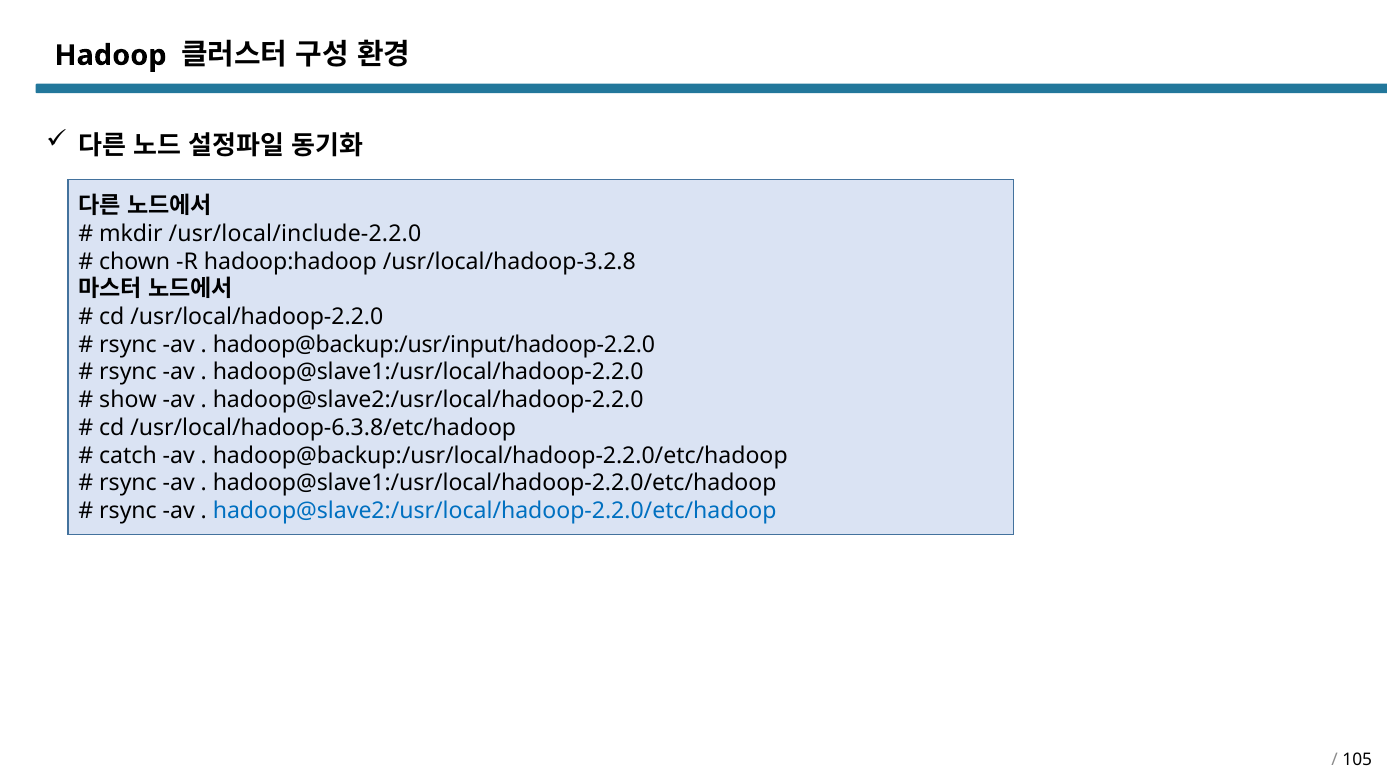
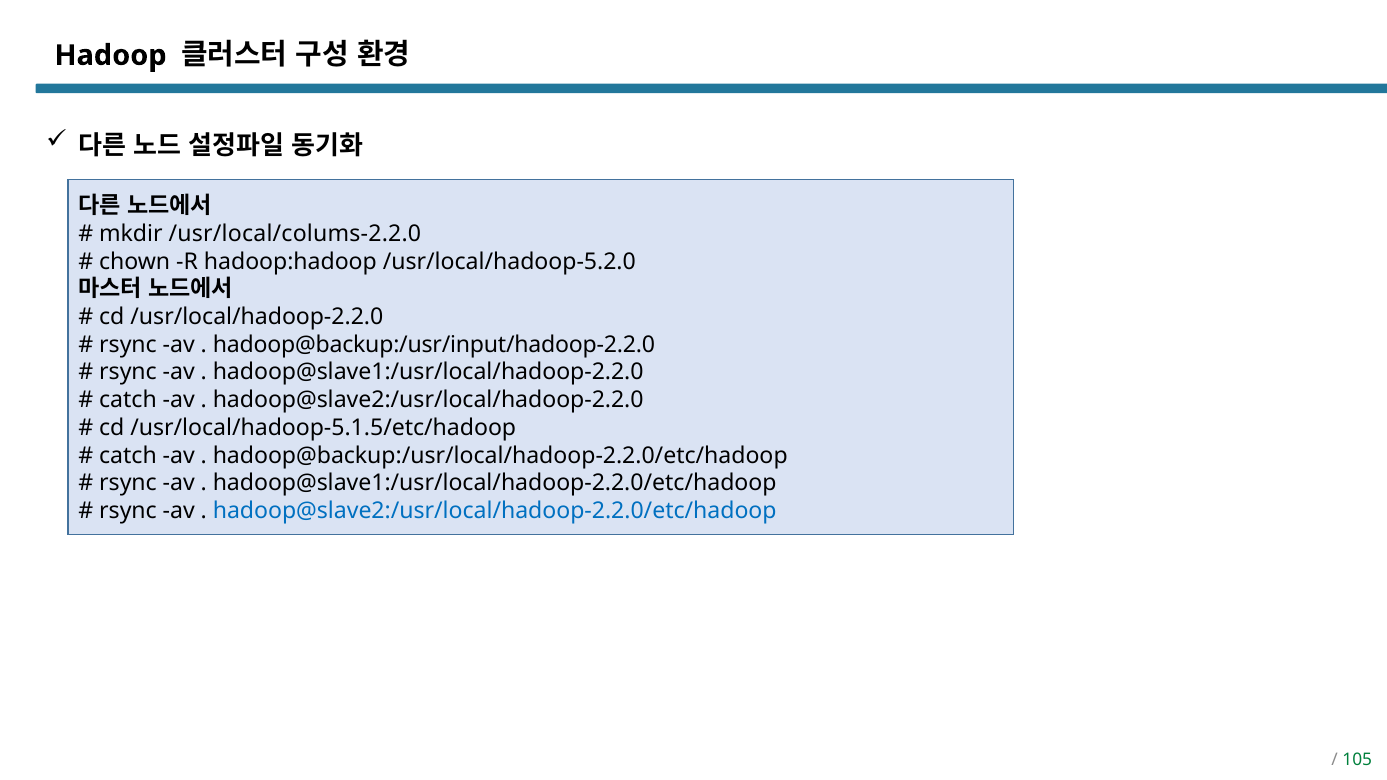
/usr/local/include-2.2.0: /usr/local/include-2.2.0 -> /usr/local/colums-2.2.0
/usr/local/hadoop-3.2.8: /usr/local/hadoop-3.2.8 -> /usr/local/hadoop-5.2.0
show at (128, 400): show -> catch
/usr/local/hadoop-6.3.8/etc/hadoop: /usr/local/hadoop-6.3.8/etc/hadoop -> /usr/local/hadoop-5.1.5/etc/hadoop
105 colour: black -> green
